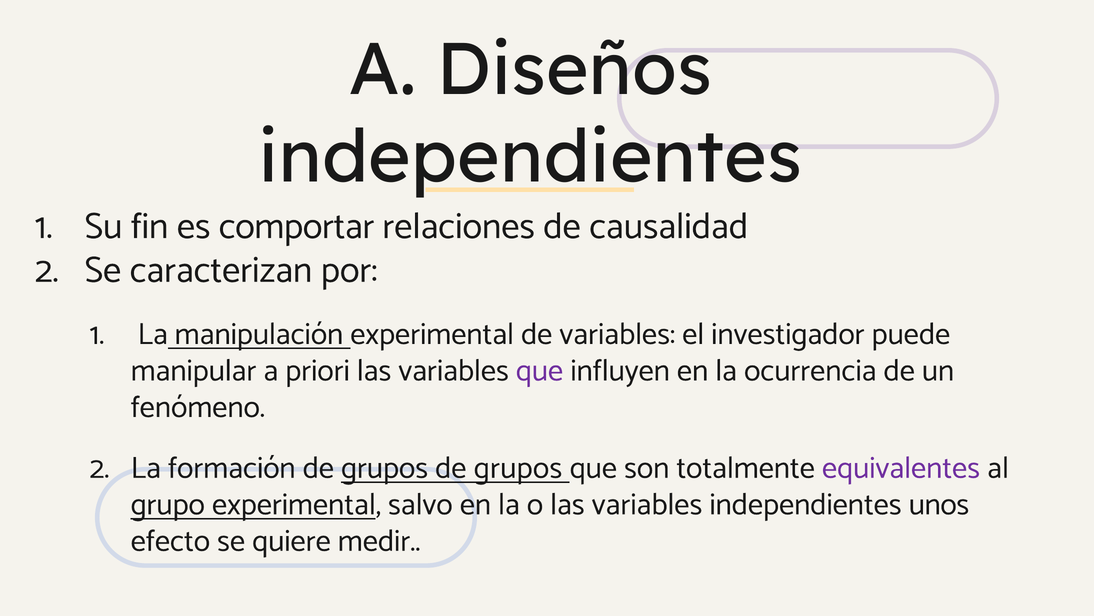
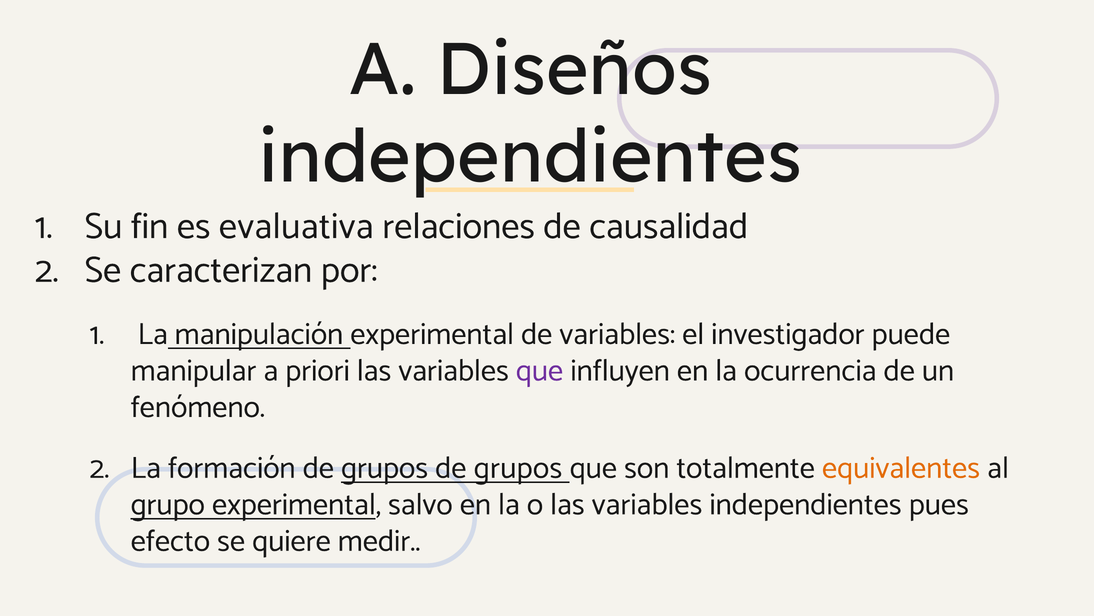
comportar: comportar -> evaluativa
equivalentes colour: purple -> orange
unos: unos -> pues
